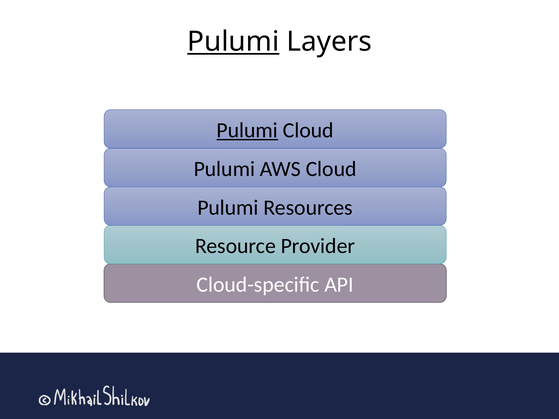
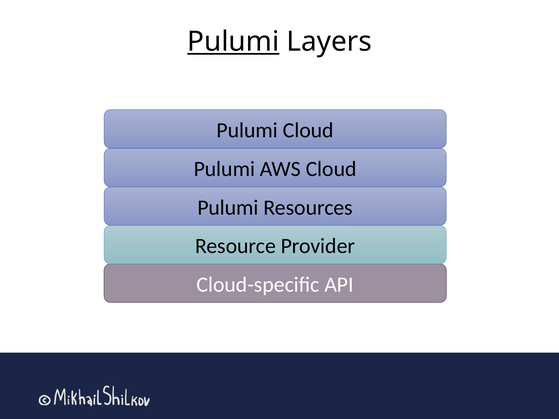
Pulumi at (247, 131) underline: present -> none
